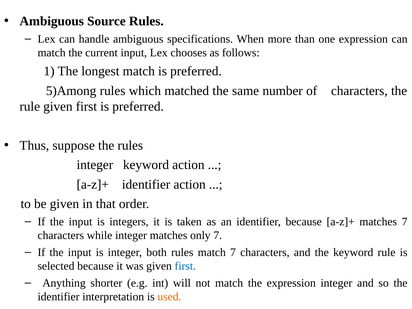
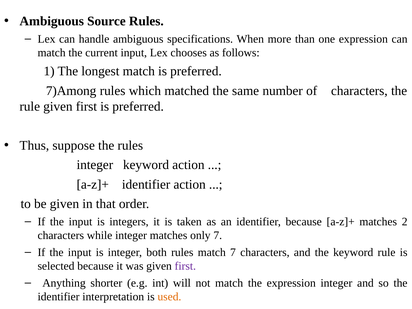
5)Among: 5)Among -> 7)Among
matches 7: 7 -> 2
first at (185, 266) colour: blue -> purple
